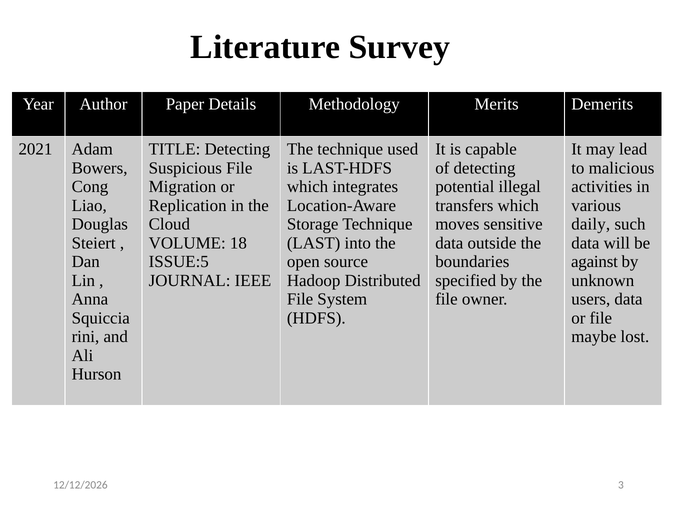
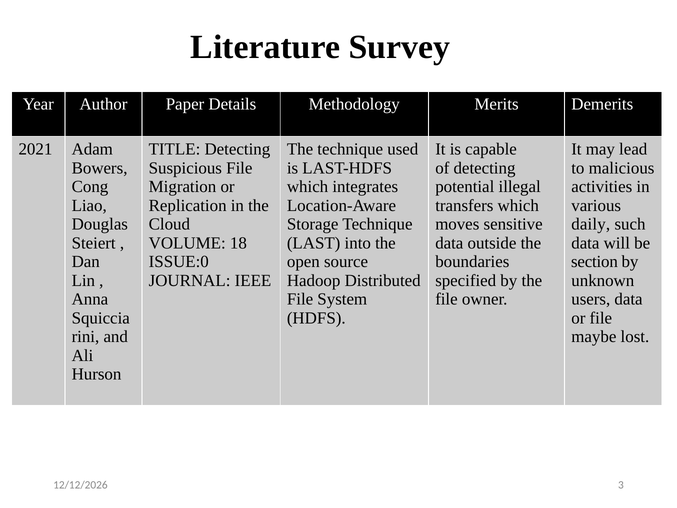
ISSUE:5: ISSUE:5 -> ISSUE:0
against: against -> section
